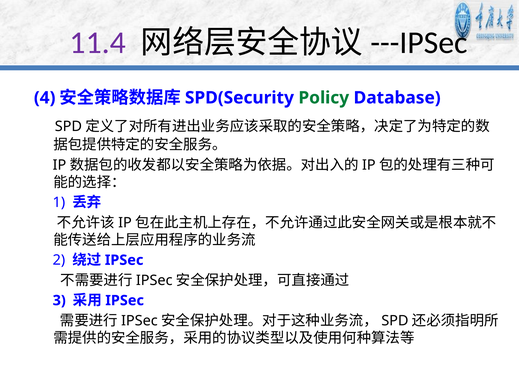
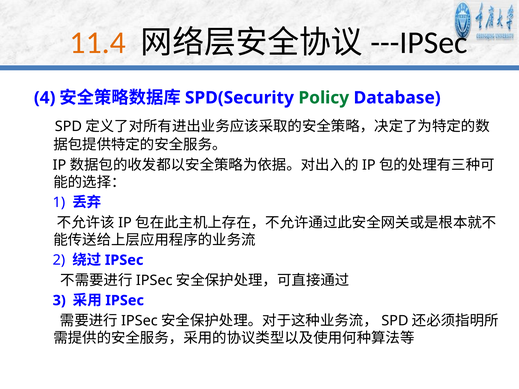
11.4 colour: purple -> orange
